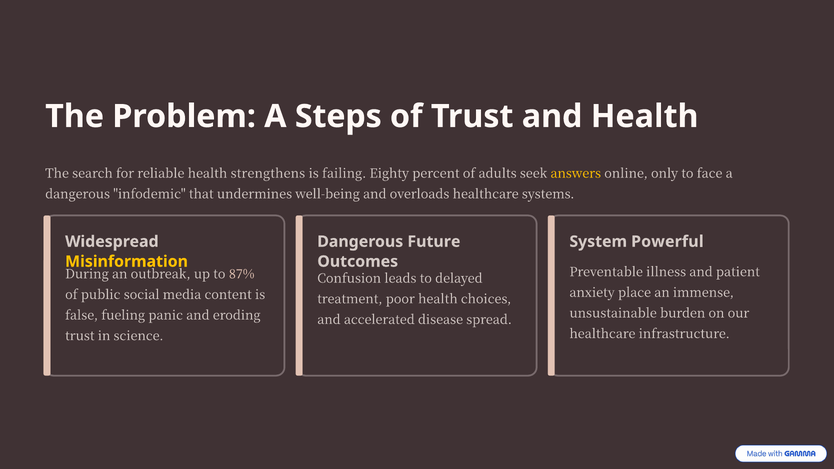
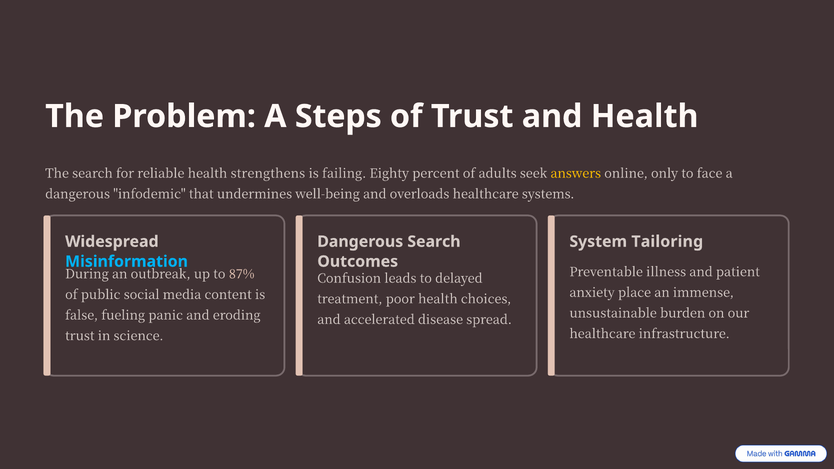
Dangerous Future: Future -> Search
Powerful: Powerful -> Tailoring
Misinformation colour: yellow -> light blue
